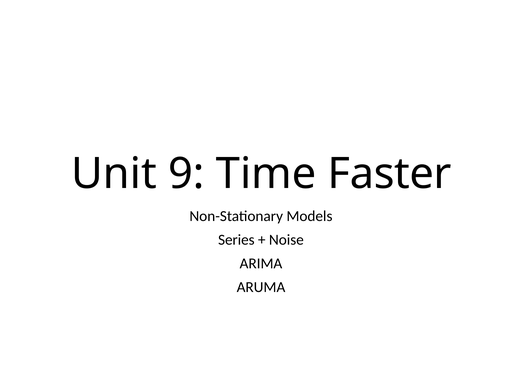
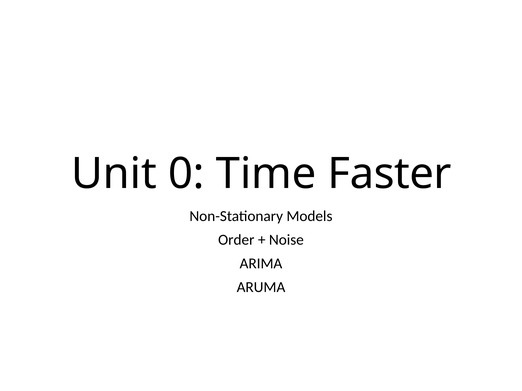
9: 9 -> 0
Series: Series -> Order
